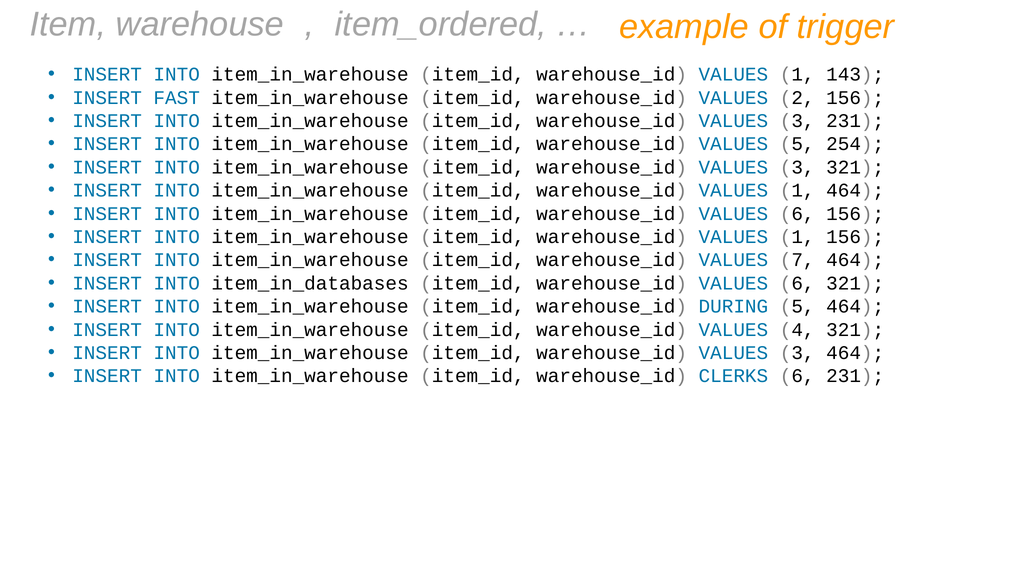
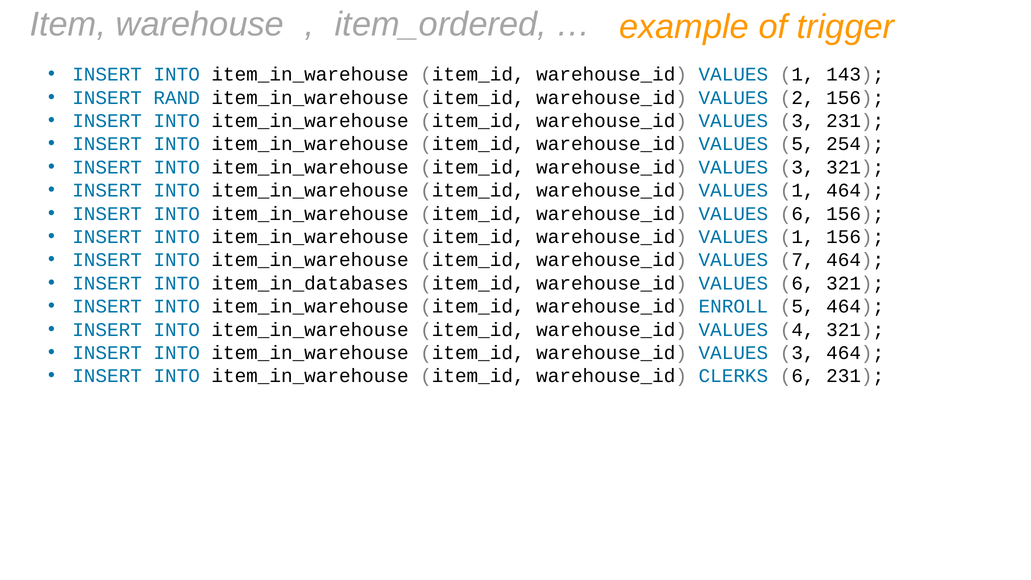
FAST: FAST -> RAND
DURING: DURING -> ENROLL
